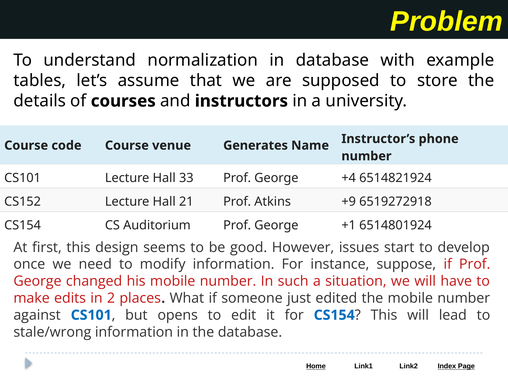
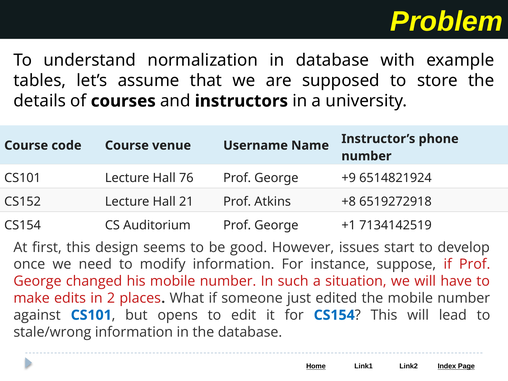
Generates: Generates -> Username
33: 33 -> 76
+4: +4 -> +9
+9: +9 -> +8
6514801924: 6514801924 -> 7134142519
